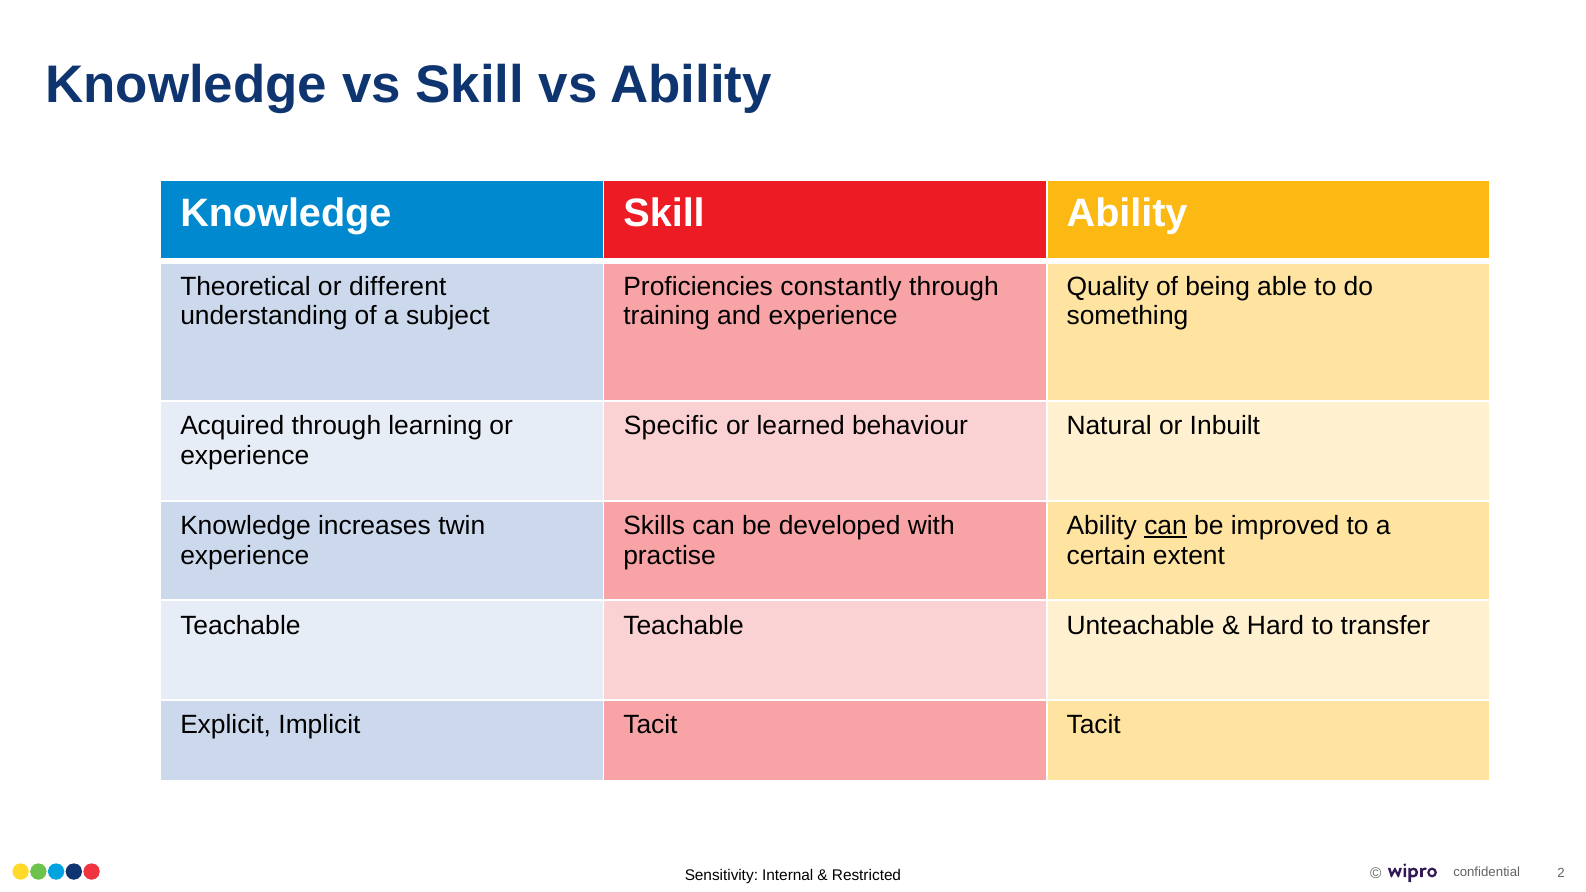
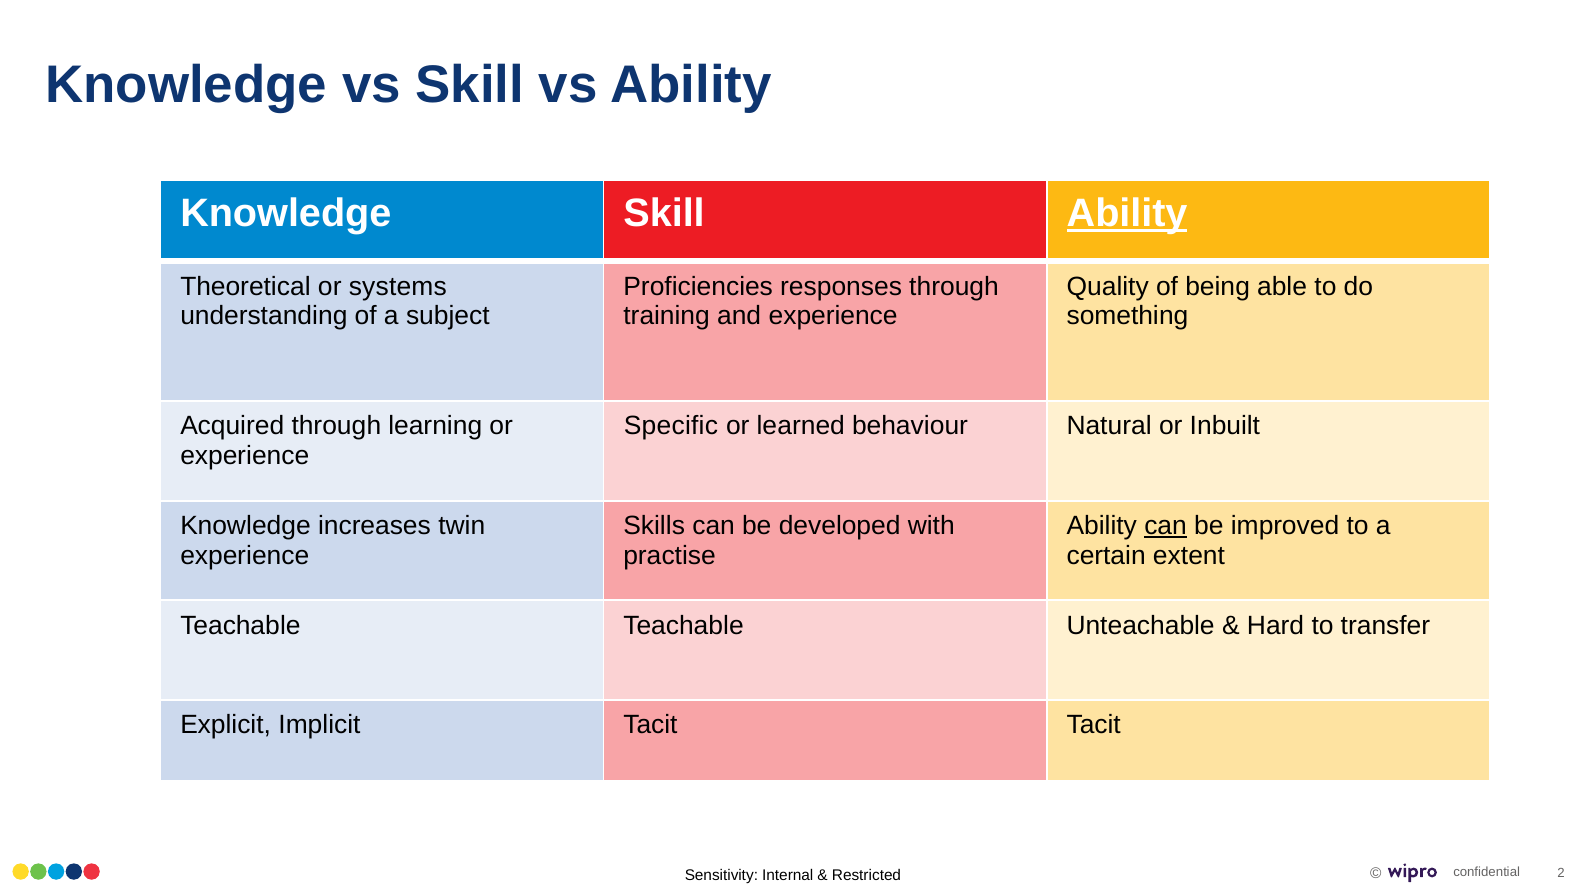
Ability at (1127, 213) underline: none -> present
different: different -> systems
constantly: constantly -> responses
